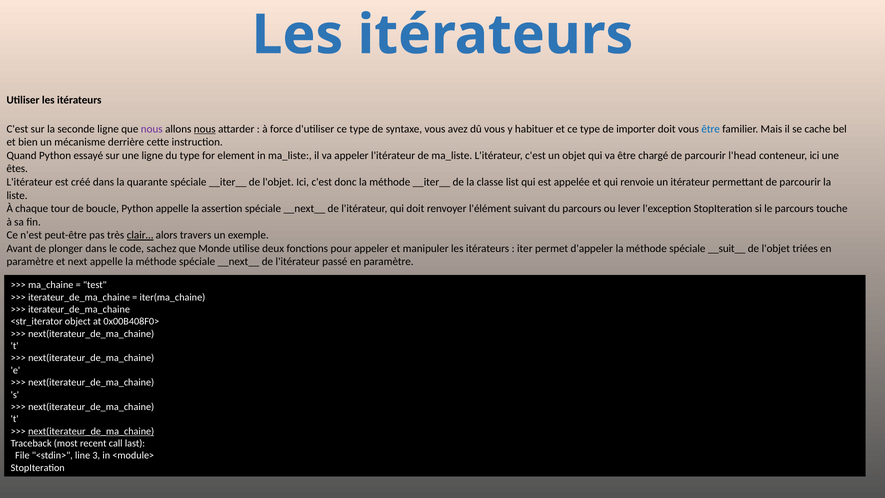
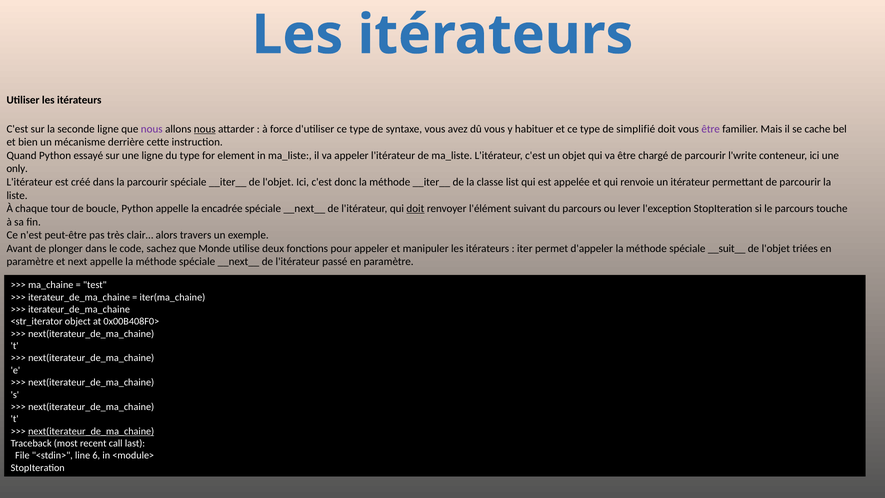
importer: importer -> simplifié
être at (711, 129) colour: blue -> purple
l'head: l'head -> l'write
êtes: êtes -> only
la quarante: quarante -> parcourir
assertion: assertion -> encadrée
doit at (415, 209) underline: none -> present
clair… underline: present -> none
3: 3 -> 6
